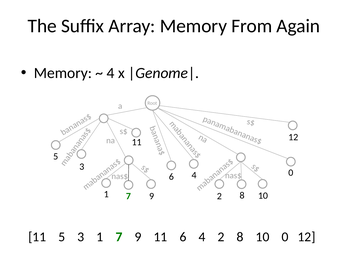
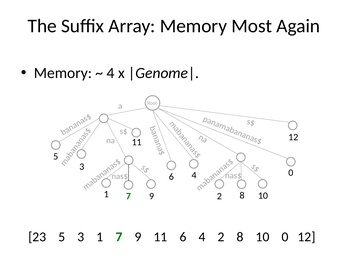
From: From -> Most
11 at (37, 237): 11 -> 23
